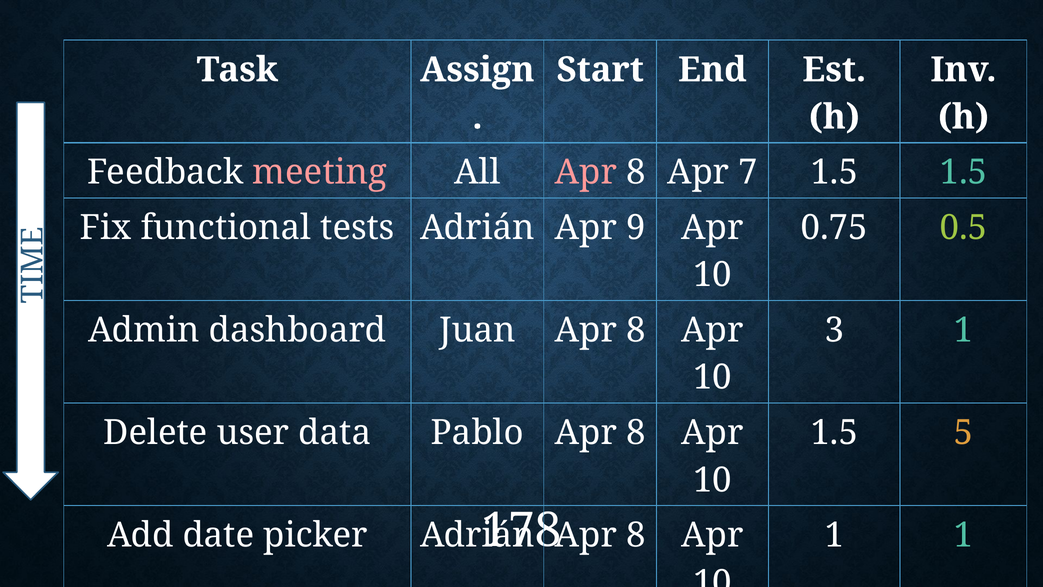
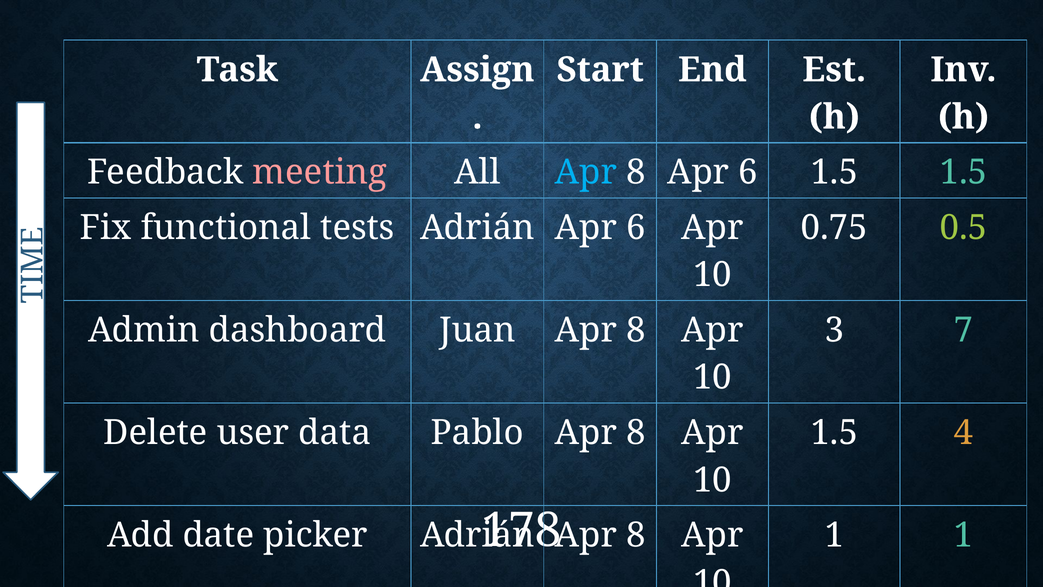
Apr at (586, 172) colour: pink -> light blue
8 Apr 7: 7 -> 6
Adrián Apr 9: 9 -> 6
3 1: 1 -> 7
5: 5 -> 4
